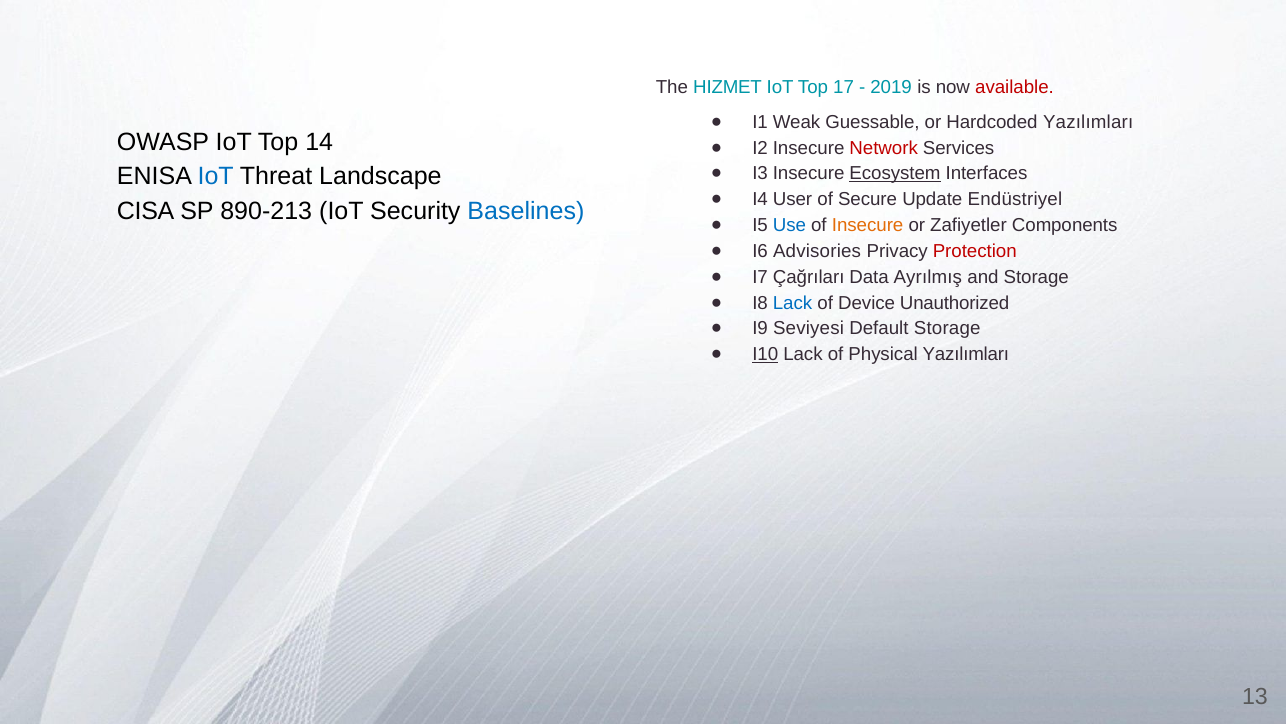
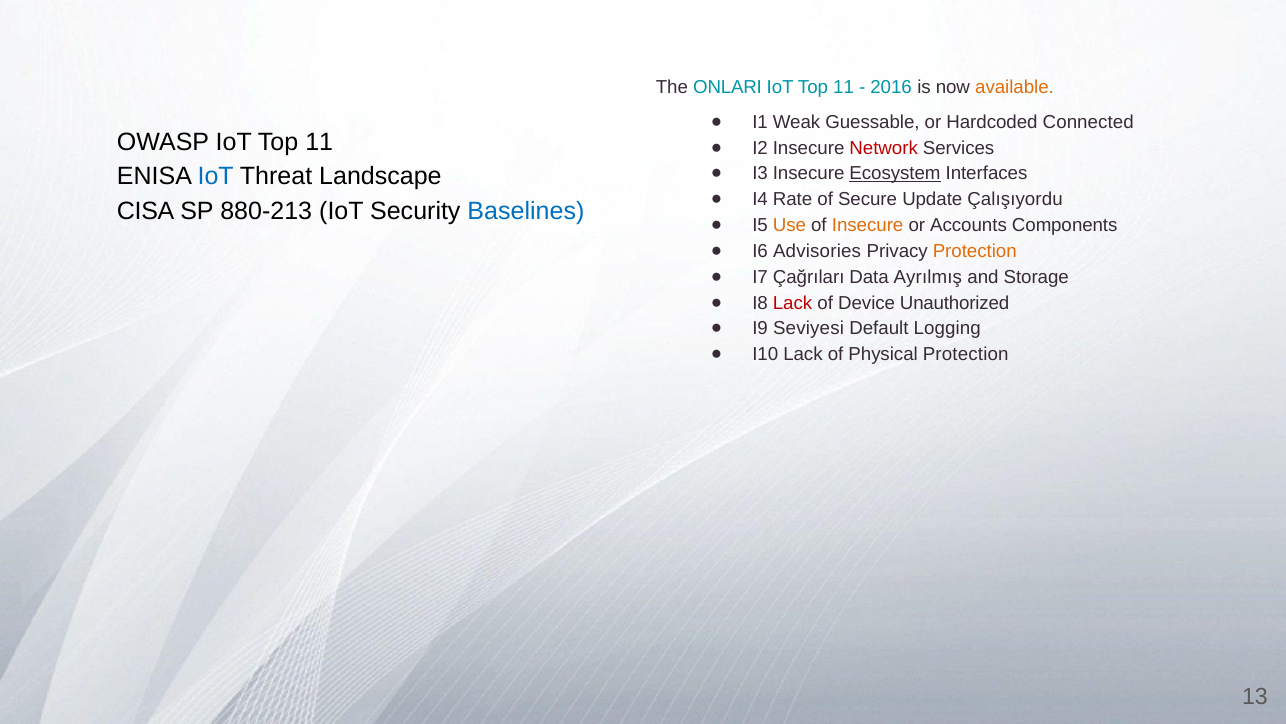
HIZMET: HIZMET -> ONLARI
17 at (844, 87): 17 -> 11
2019: 2019 -> 2016
available colour: red -> orange
Hardcoded Yazılımları: Yazılımları -> Connected
OWASP IoT Top 14: 14 -> 11
User: User -> Rate
Endüstriyel: Endüstriyel -> Çalışıyordu
890-213: 890-213 -> 880-213
Use colour: blue -> orange
Zafiyetler: Zafiyetler -> Accounts
Protection at (975, 251) colour: red -> orange
Lack at (793, 303) colour: blue -> red
Default Storage: Storage -> Logging
I10 underline: present -> none
Physical Yazılımları: Yazılımları -> Protection
